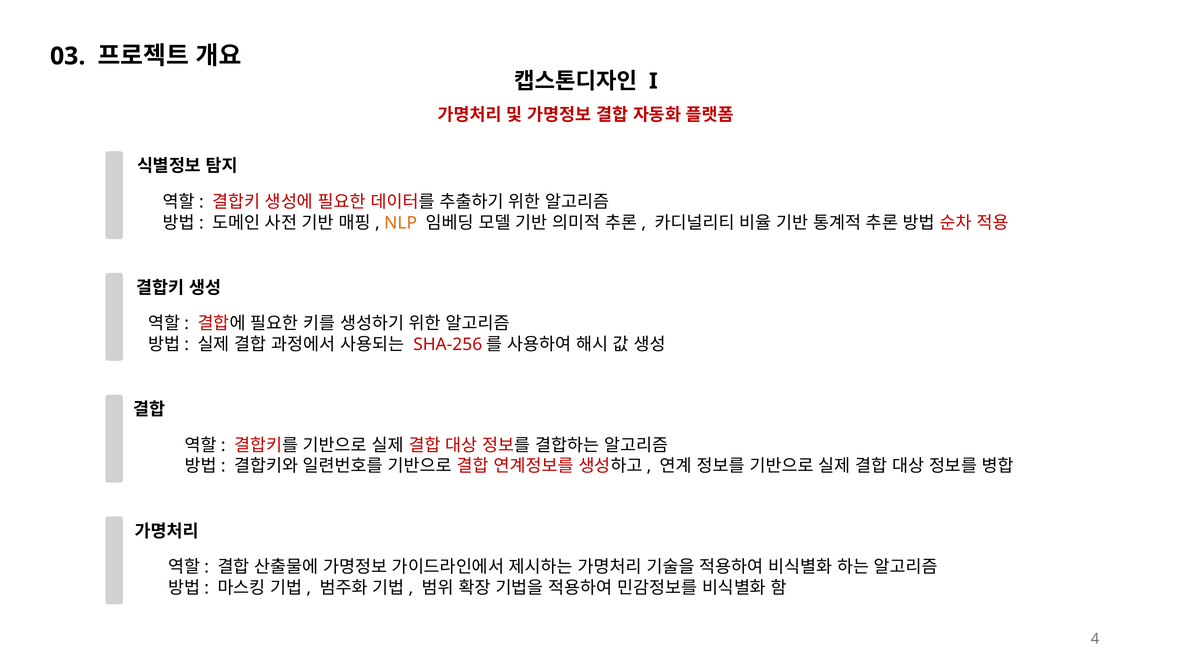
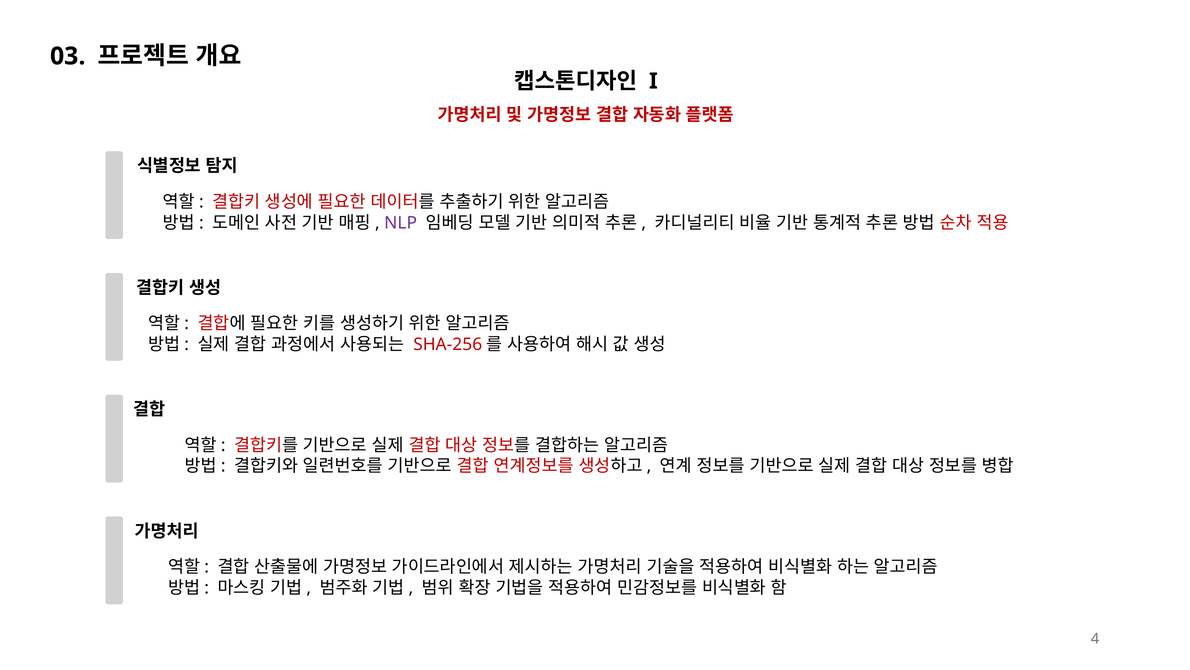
NLP colour: orange -> purple
